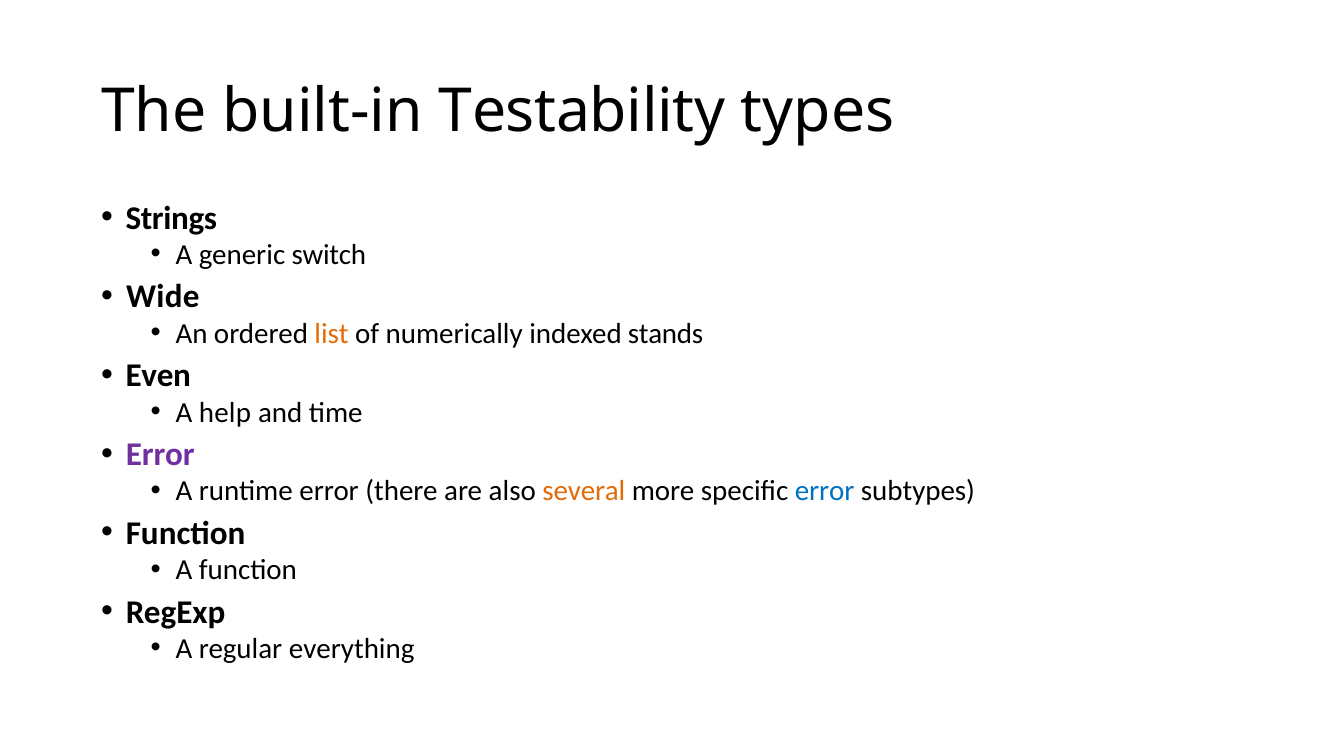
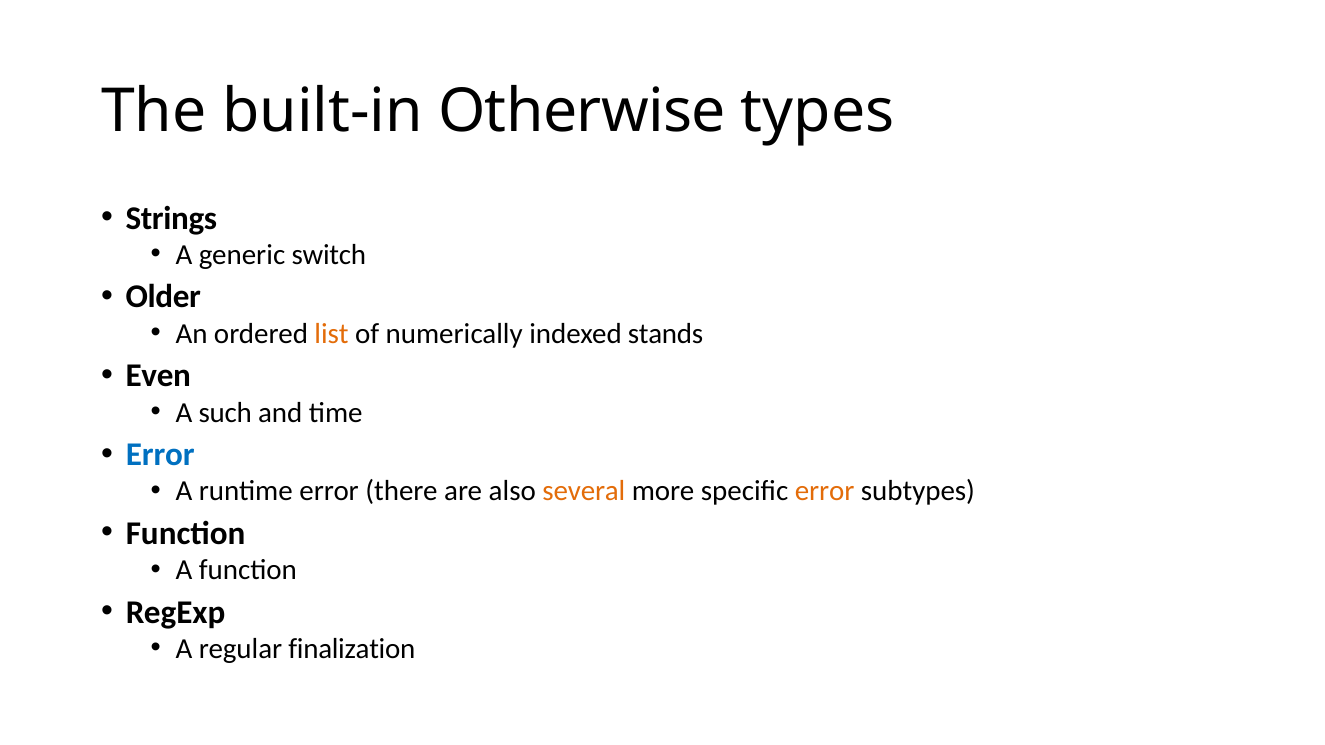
Testability: Testability -> Otherwise
Wide: Wide -> Older
help: help -> such
Error at (160, 455) colour: purple -> blue
error at (825, 492) colour: blue -> orange
everything: everything -> finalization
